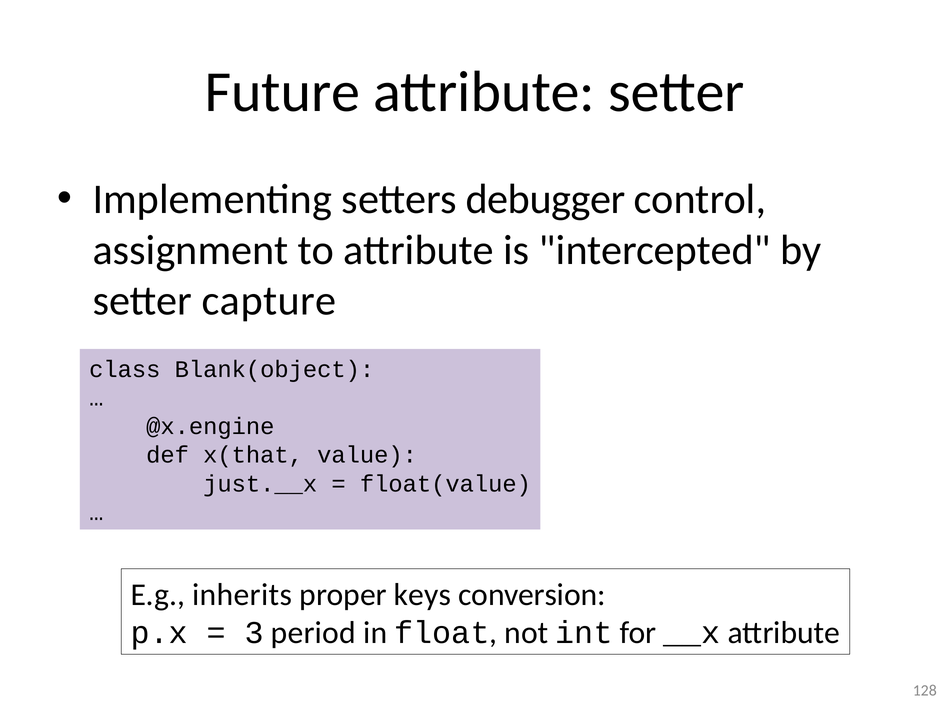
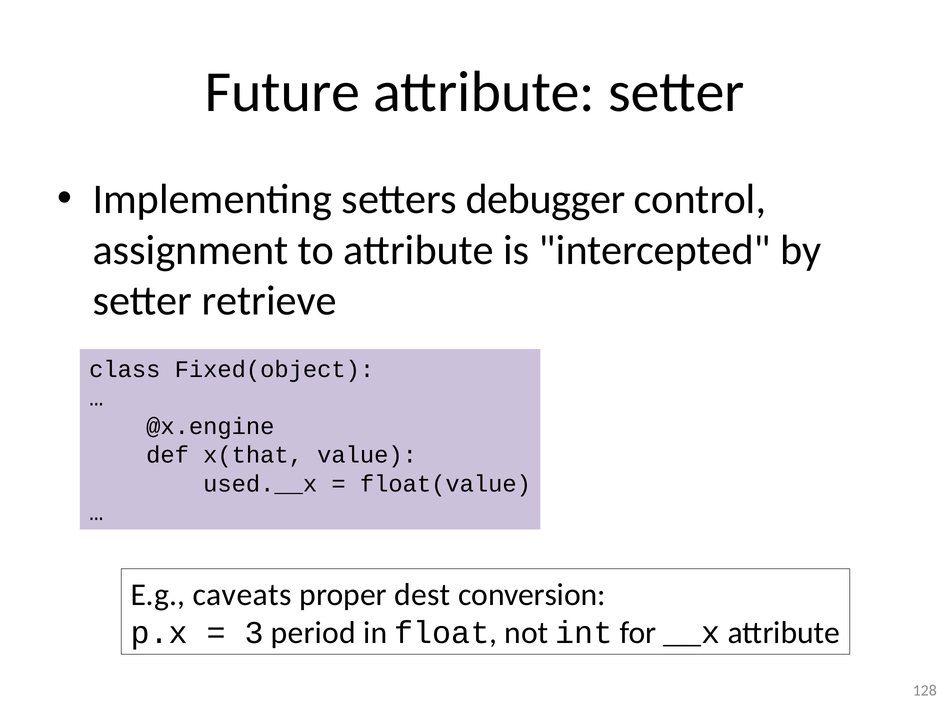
capture: capture -> retrieve
Blank(object: Blank(object -> Fixed(object
just.__x: just.__x -> used.__x
inherits: inherits -> caveats
keys: keys -> dest
